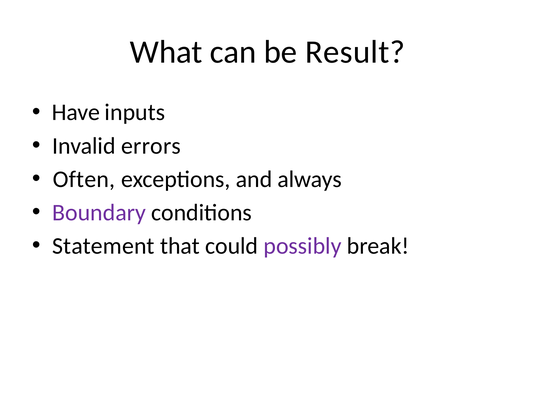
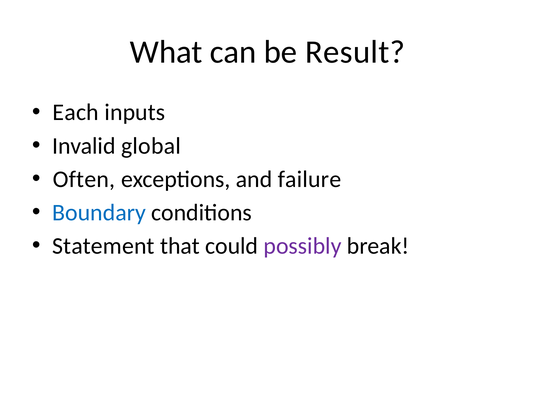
Have: Have -> Each
errors: errors -> global
always: always -> failure
Boundary colour: purple -> blue
